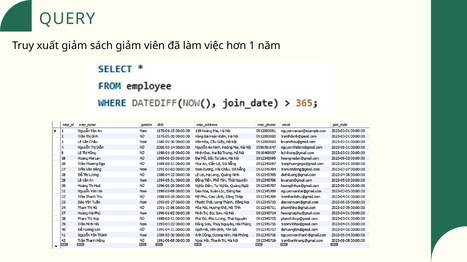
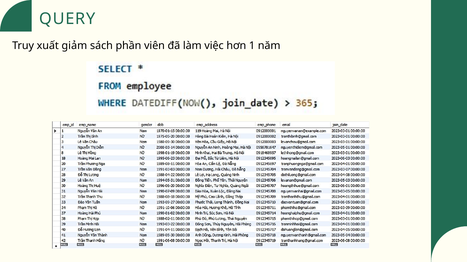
sách giảm: giảm -> phần
